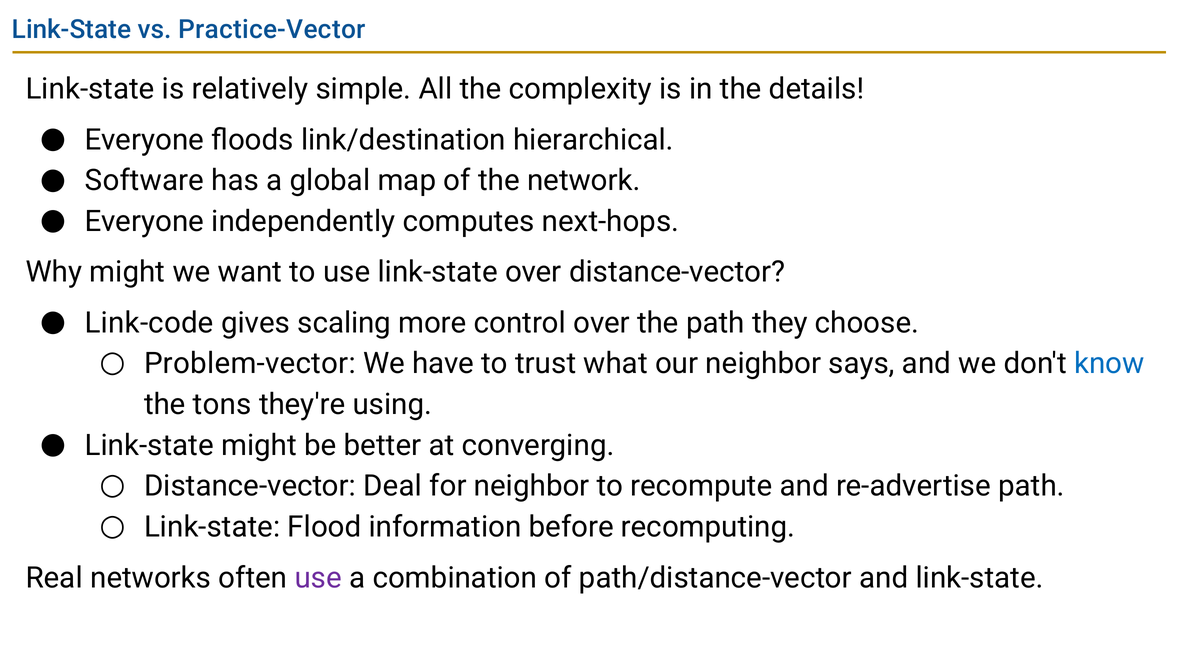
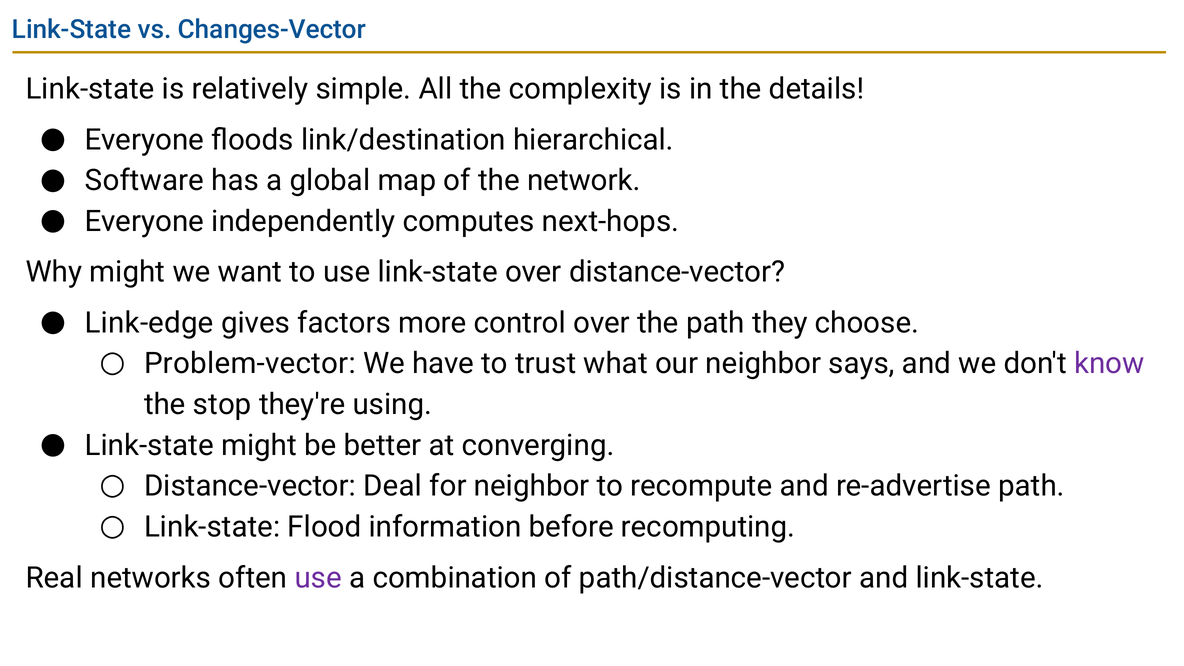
Practice-Vector: Practice-Vector -> Changes-Vector
Link-code: Link-code -> Link-edge
scaling: scaling -> factors
know colour: blue -> purple
tons: tons -> stop
